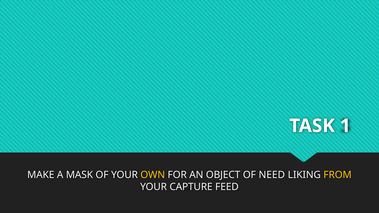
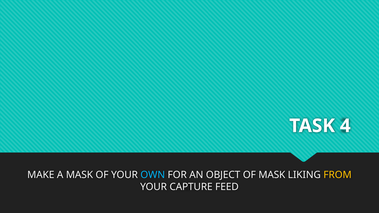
1: 1 -> 4
OWN colour: yellow -> light blue
OF NEED: NEED -> MASK
